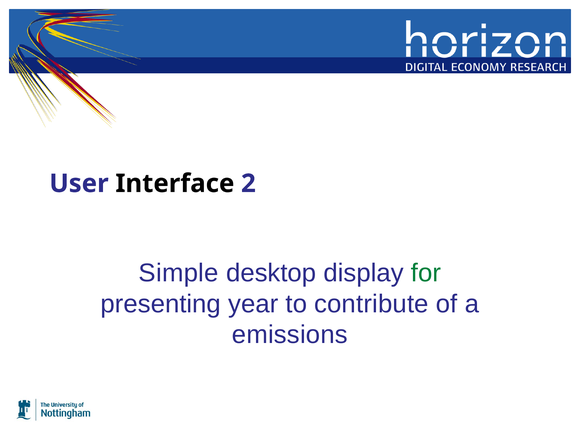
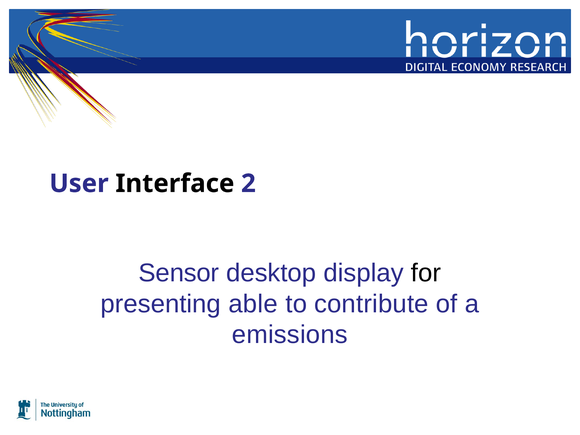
Simple: Simple -> Sensor
for colour: green -> black
year: year -> able
